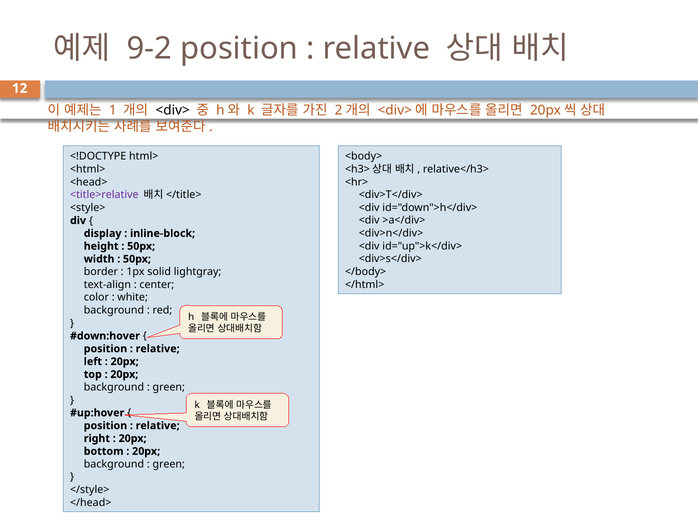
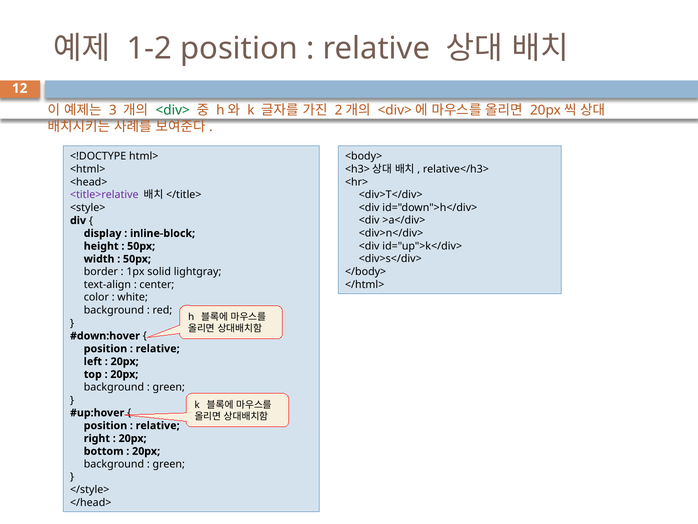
9-2: 9-2 -> 1-2
1: 1 -> 3
<div> colour: black -> green
